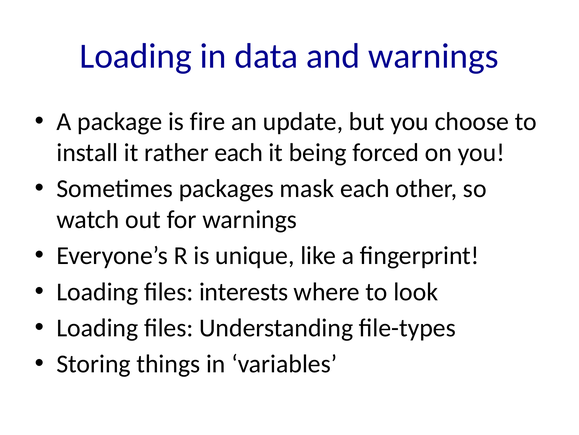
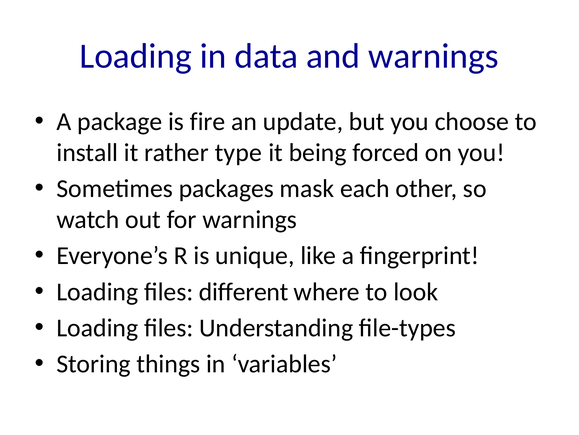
rather each: each -> type
interests: interests -> different
